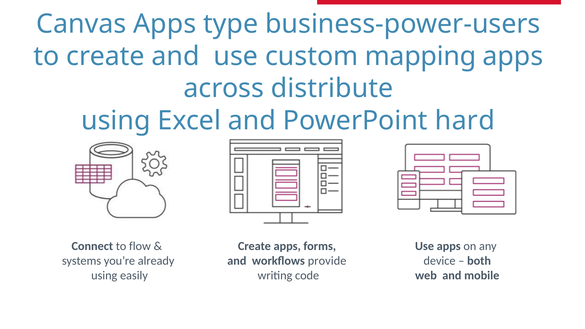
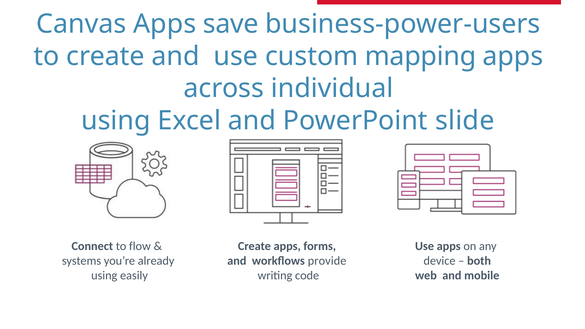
type: type -> save
distribute: distribute -> individual
hard: hard -> slide
